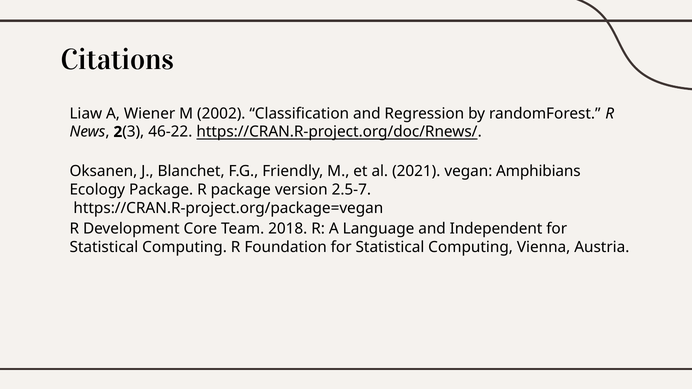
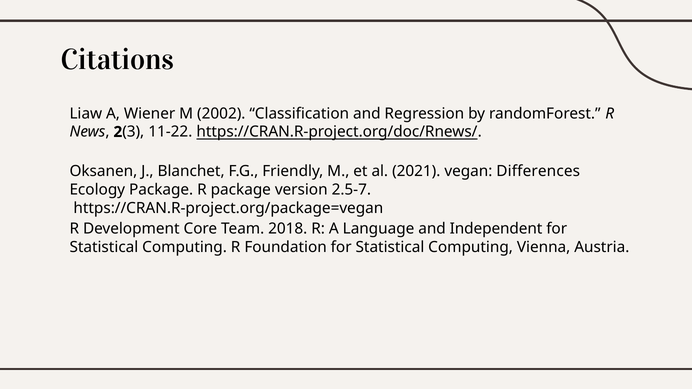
46-22: 46-22 -> 11-22
Amphibians: Amphibians -> Differences
